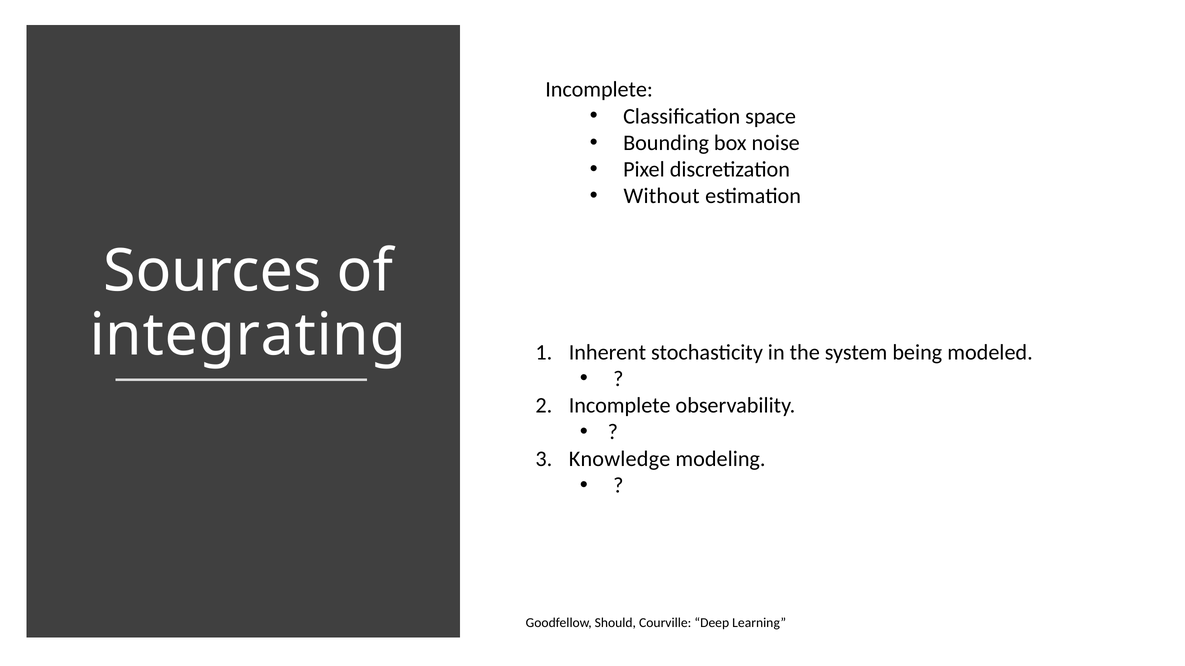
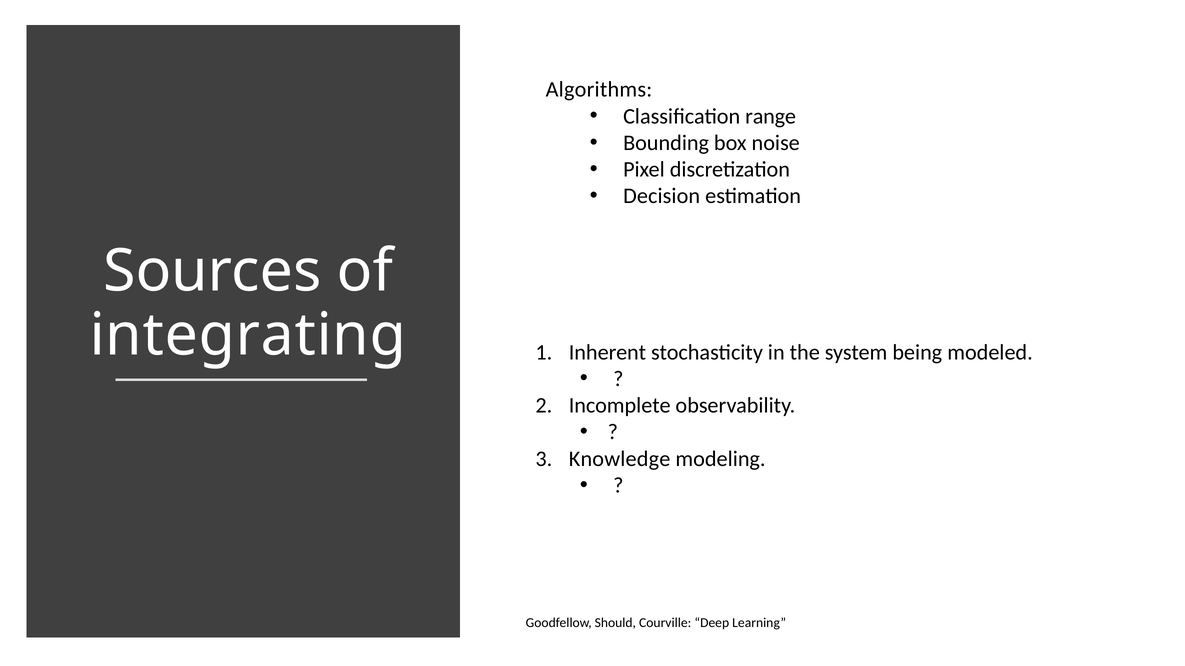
Incomplete at (599, 90): Incomplete -> Algorithms
space: space -> range
Without: Without -> Decision
